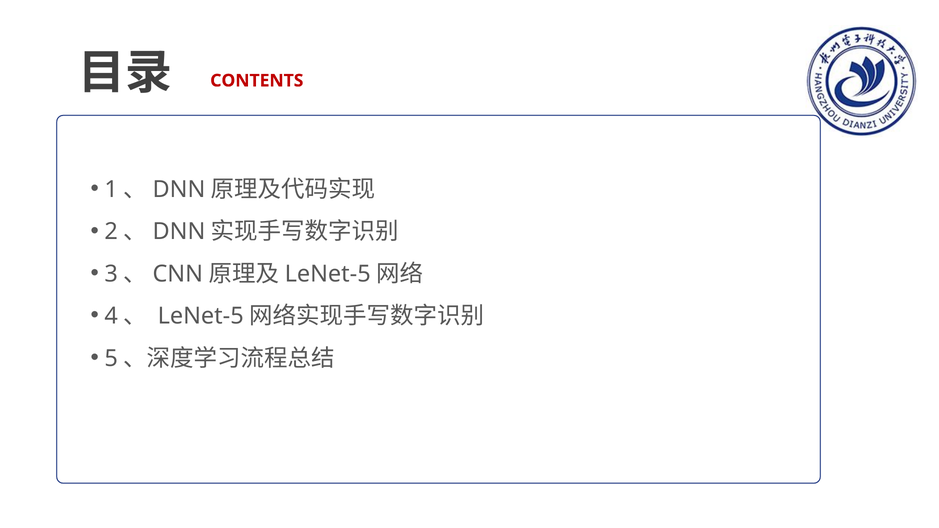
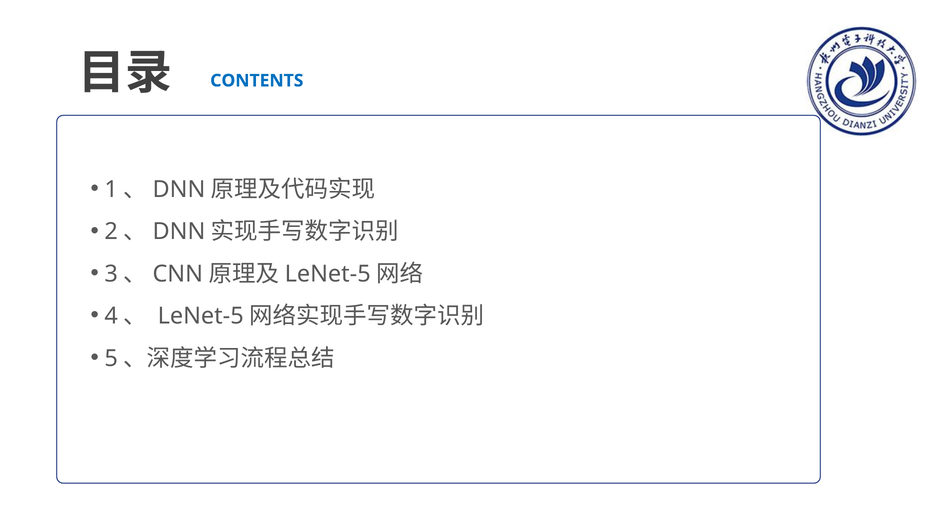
CONTENTS colour: red -> blue
